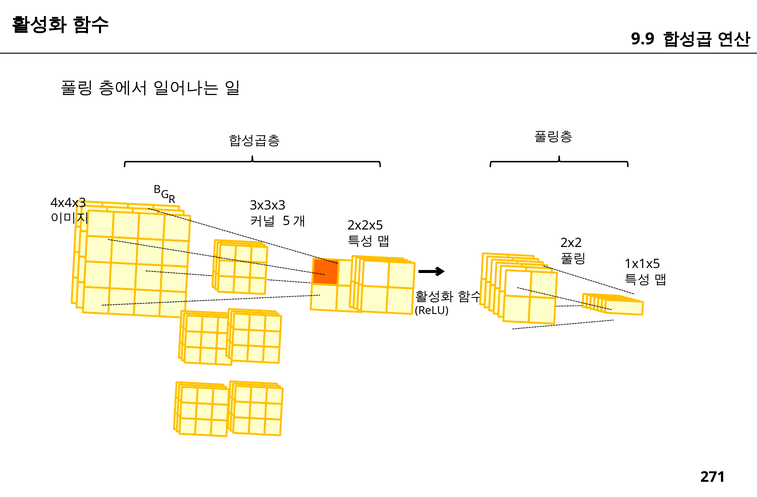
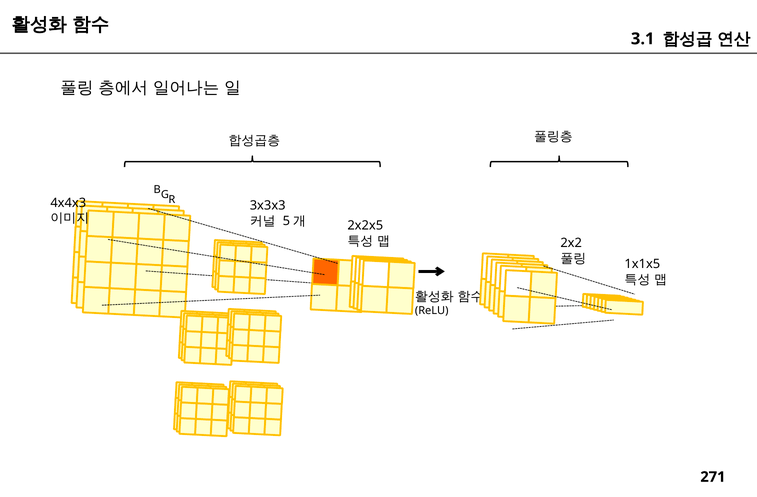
9.9: 9.9 -> 3.1
